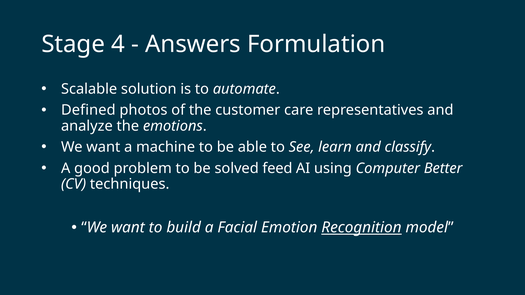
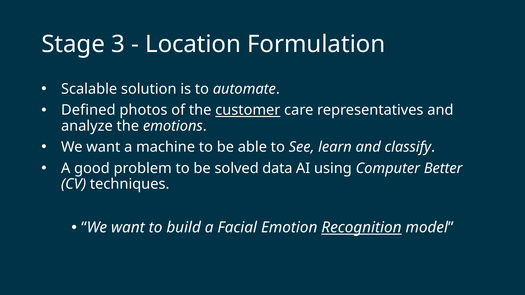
4: 4 -> 3
Answers: Answers -> Location
customer underline: none -> present
feed: feed -> data
